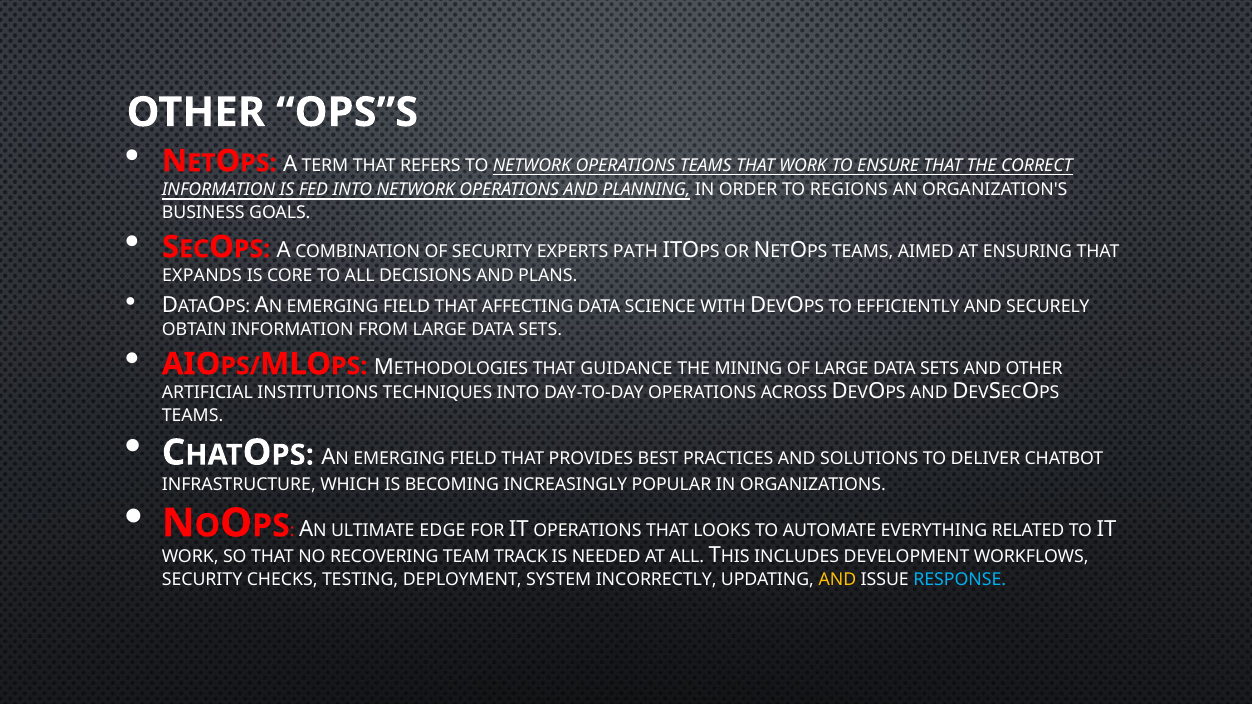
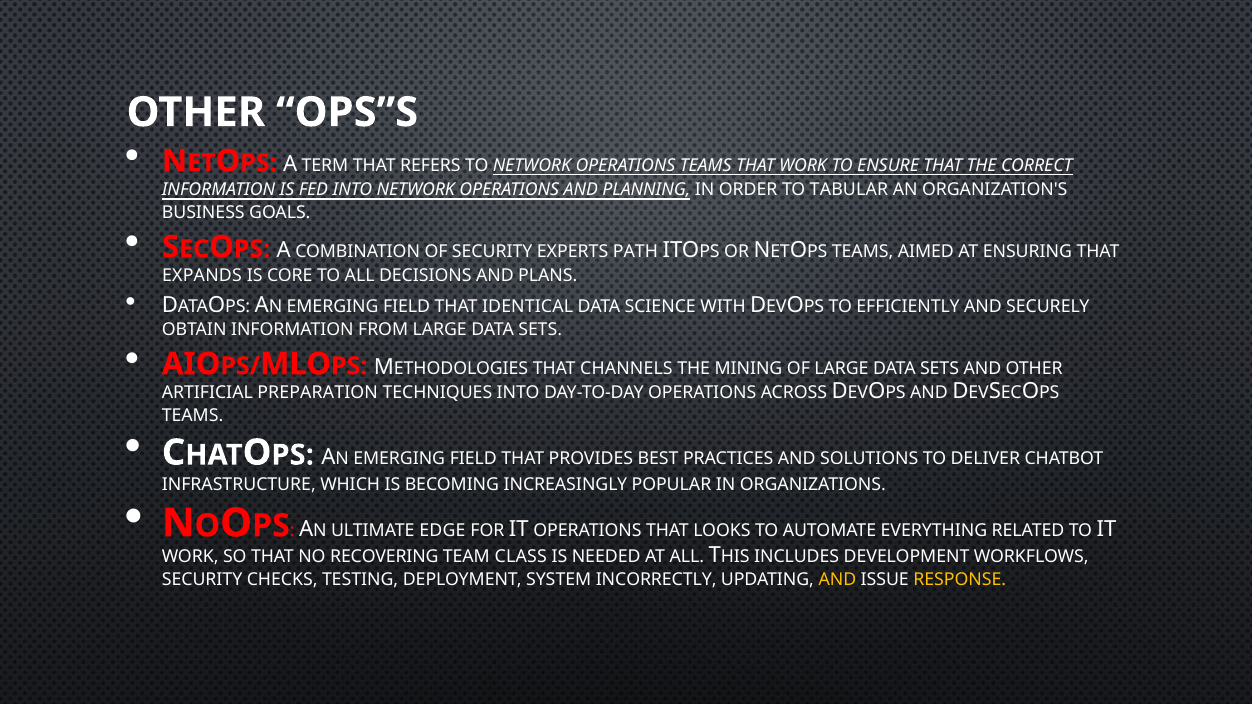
REGIONS: REGIONS -> TABULAR
AFFECTING: AFFECTING -> IDENTICAL
GUIDANCE: GUIDANCE -> CHANNELS
INSTITUTIONS: INSTITUTIONS -> PREPARATION
TRACK: TRACK -> CLASS
RESPONSE colour: light blue -> yellow
